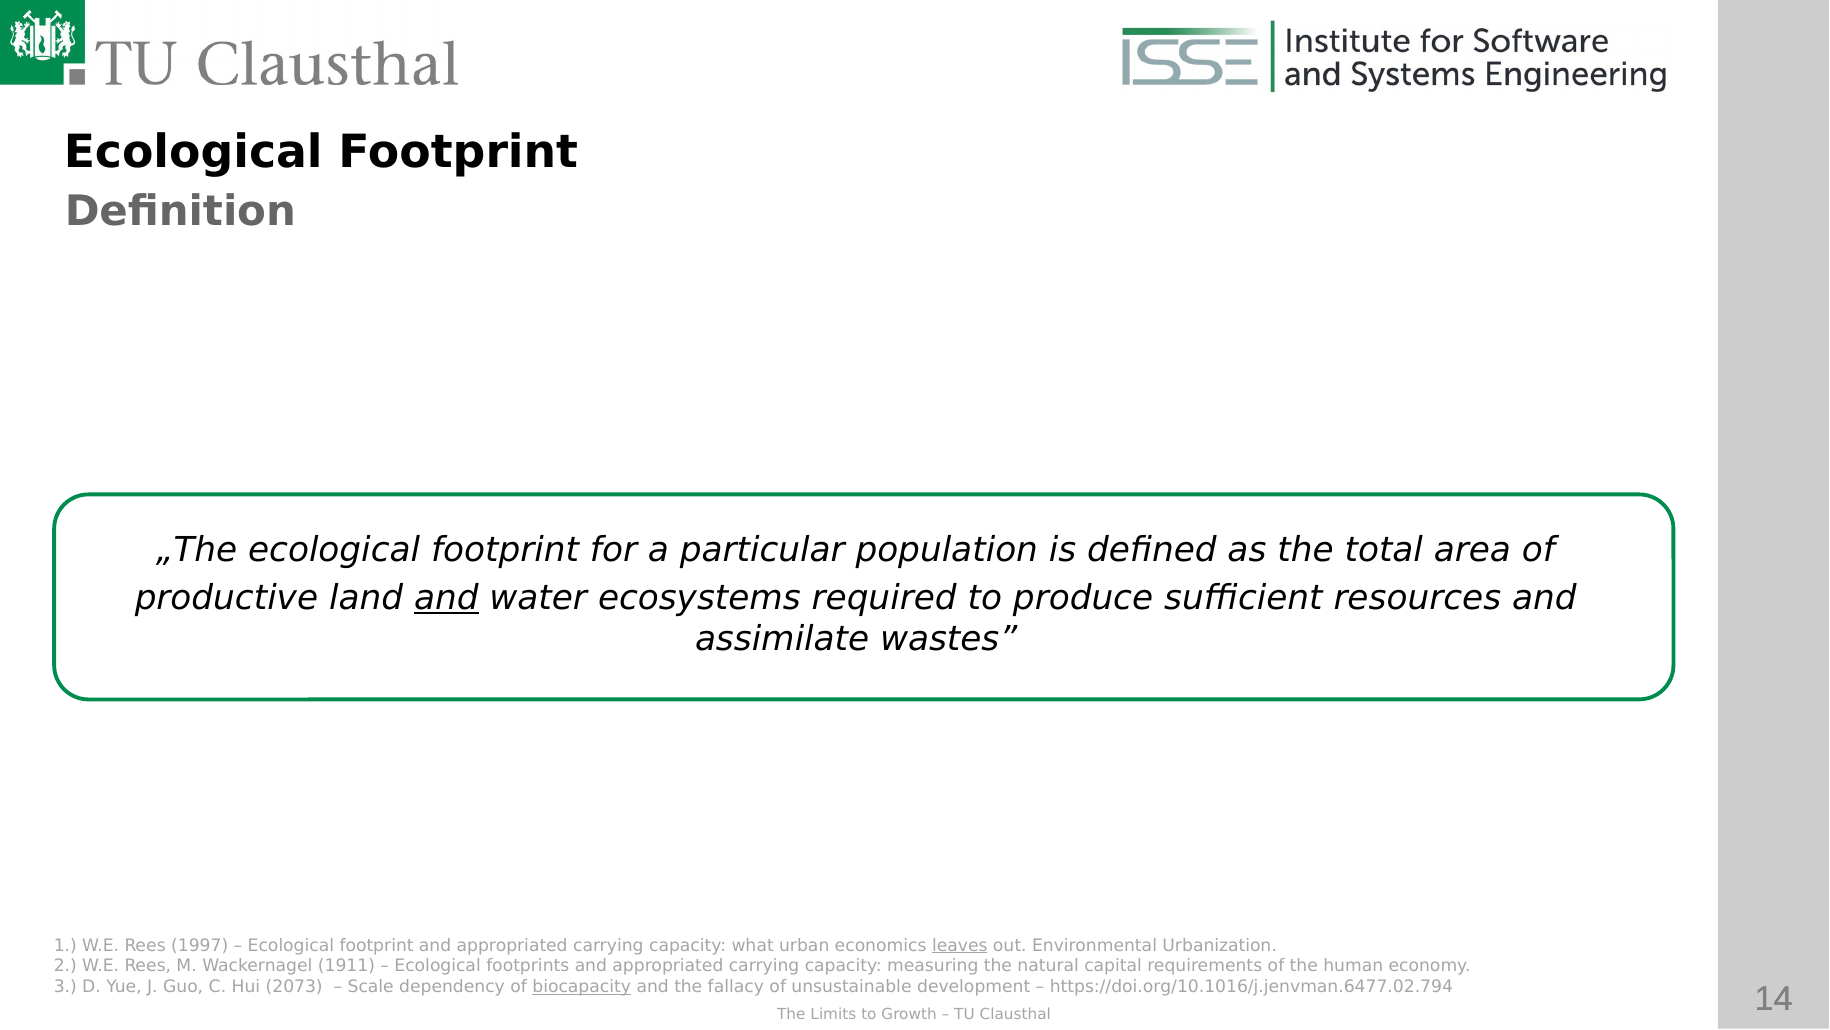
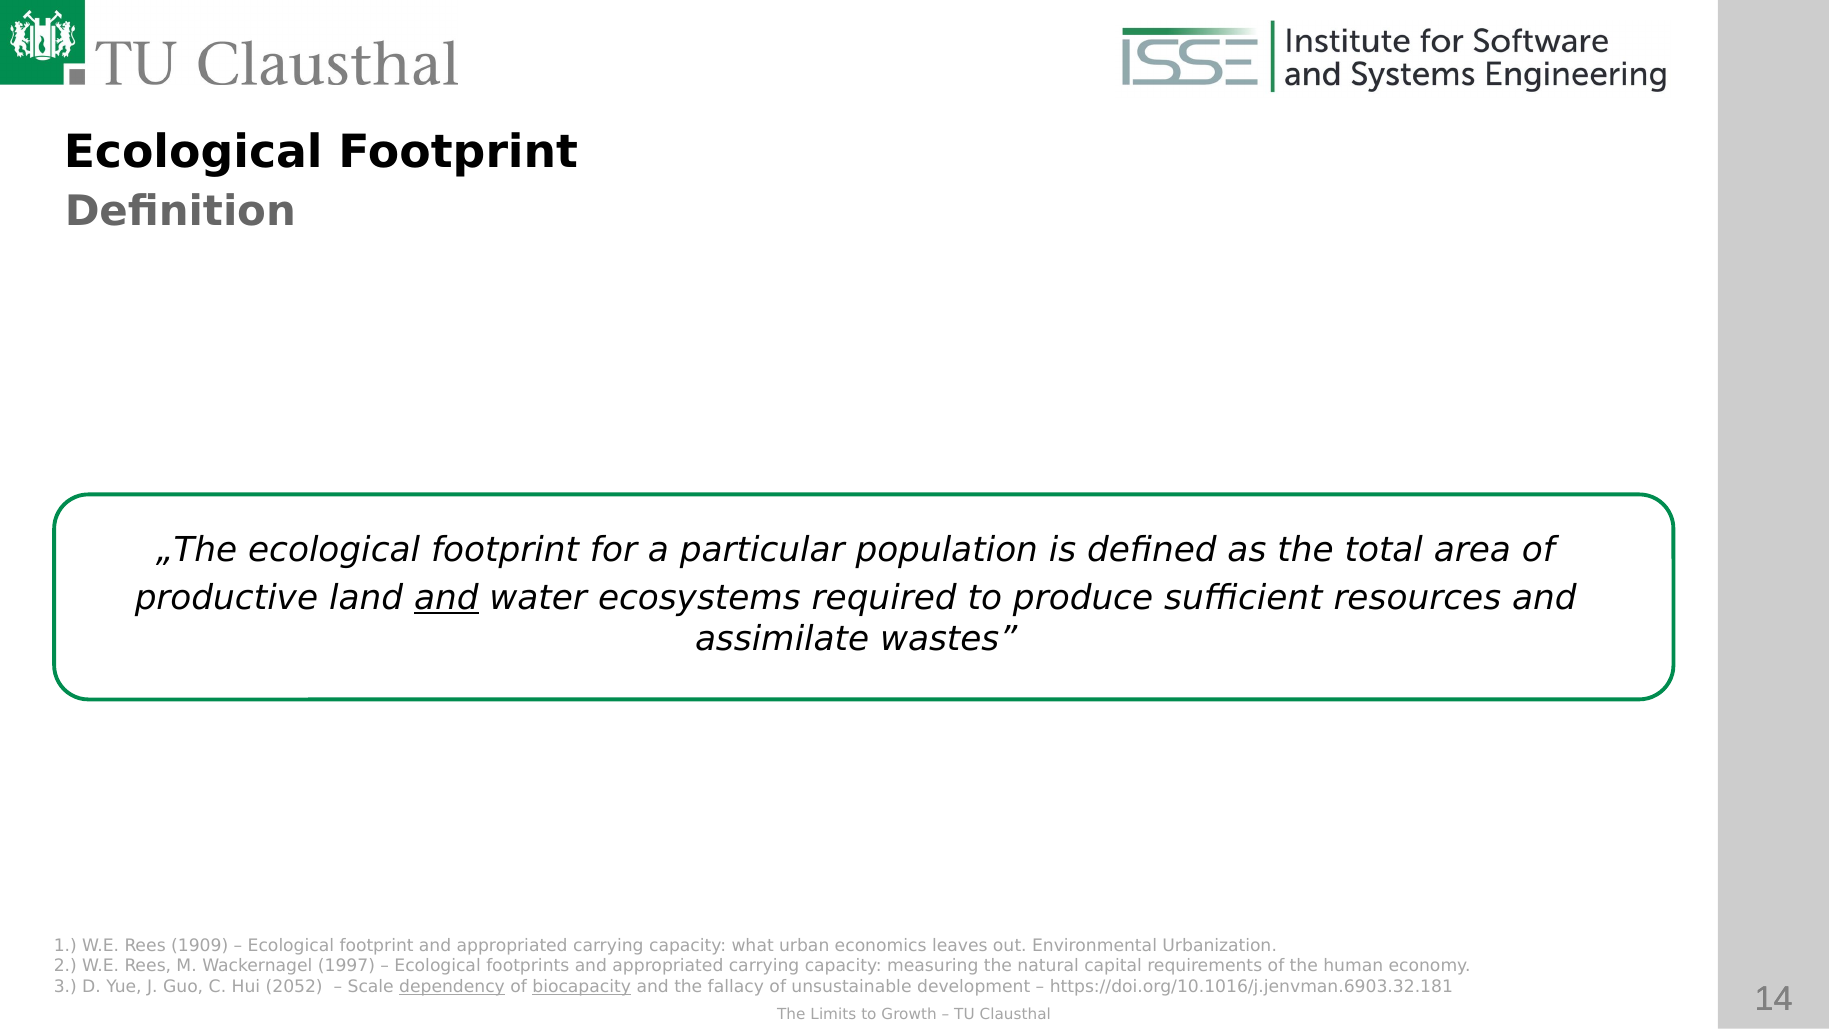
1997: 1997 -> 1909
leaves underline: present -> none
1911: 1911 -> 1997
2073: 2073 -> 2052
dependency underline: none -> present
https://doi.org/10.1016/j.jenvman.6477.02.794: https://doi.org/10.1016/j.jenvman.6477.02.794 -> https://doi.org/10.1016/j.jenvman.6903.32.181
